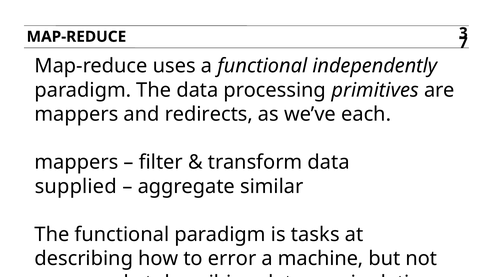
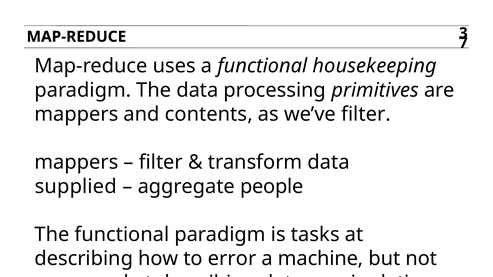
independently: independently -> housekeeping
redirects: redirects -> contents
we’ve each: each -> filter
similar: similar -> people
